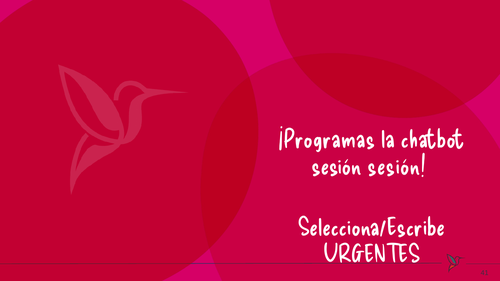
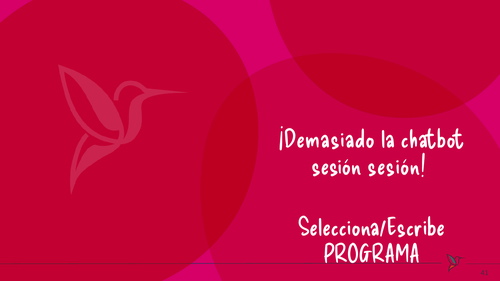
¡Programas: ¡Programas -> ¡Demasiado
URGENTES: URGENTES -> PROGRAMA
